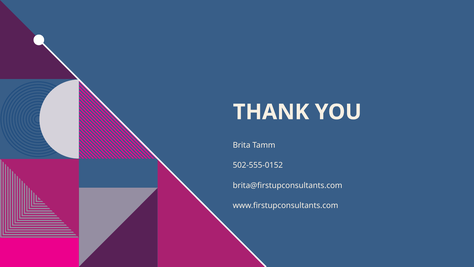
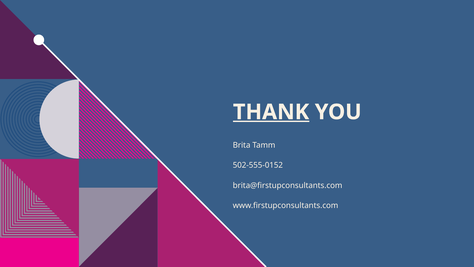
THANK underline: none -> present
